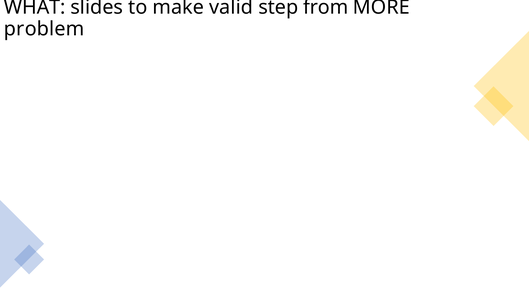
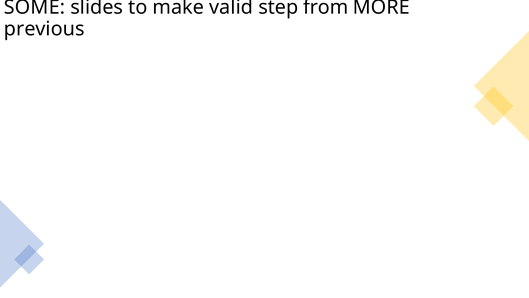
WHAT: WHAT -> SOME
problem: problem -> previous
